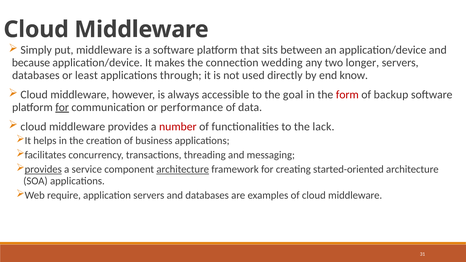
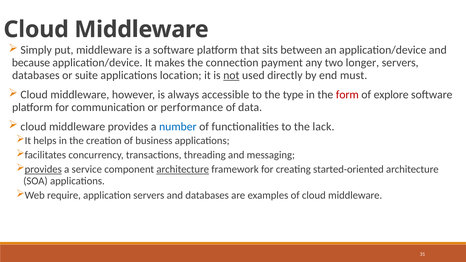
wedding: wedding -> payment
least: least -> suite
through: through -> location
not underline: none -> present
know: know -> must
goal: goal -> type
backup: backup -> explore
for at (62, 107) underline: present -> none
number colour: red -> blue
